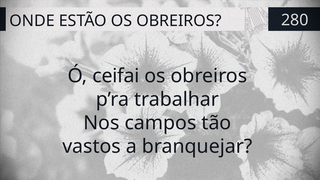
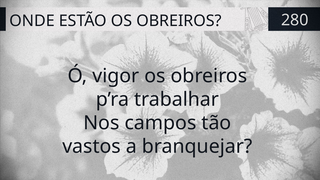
ceifai: ceifai -> vigor
